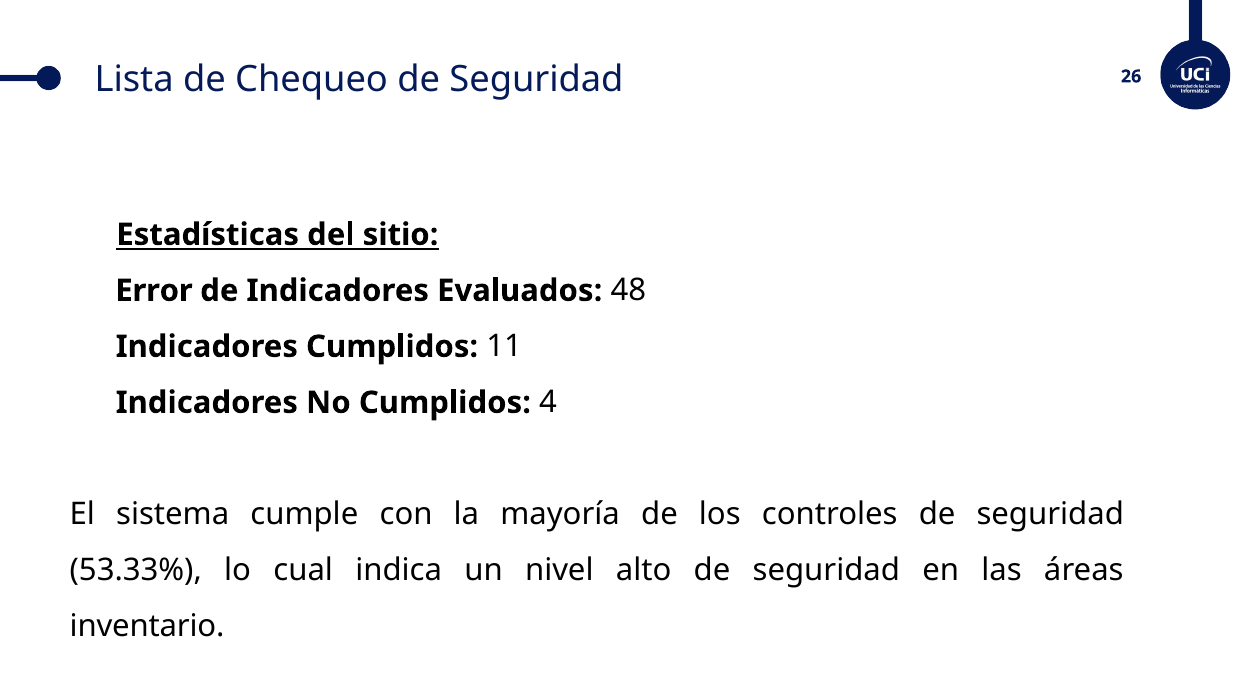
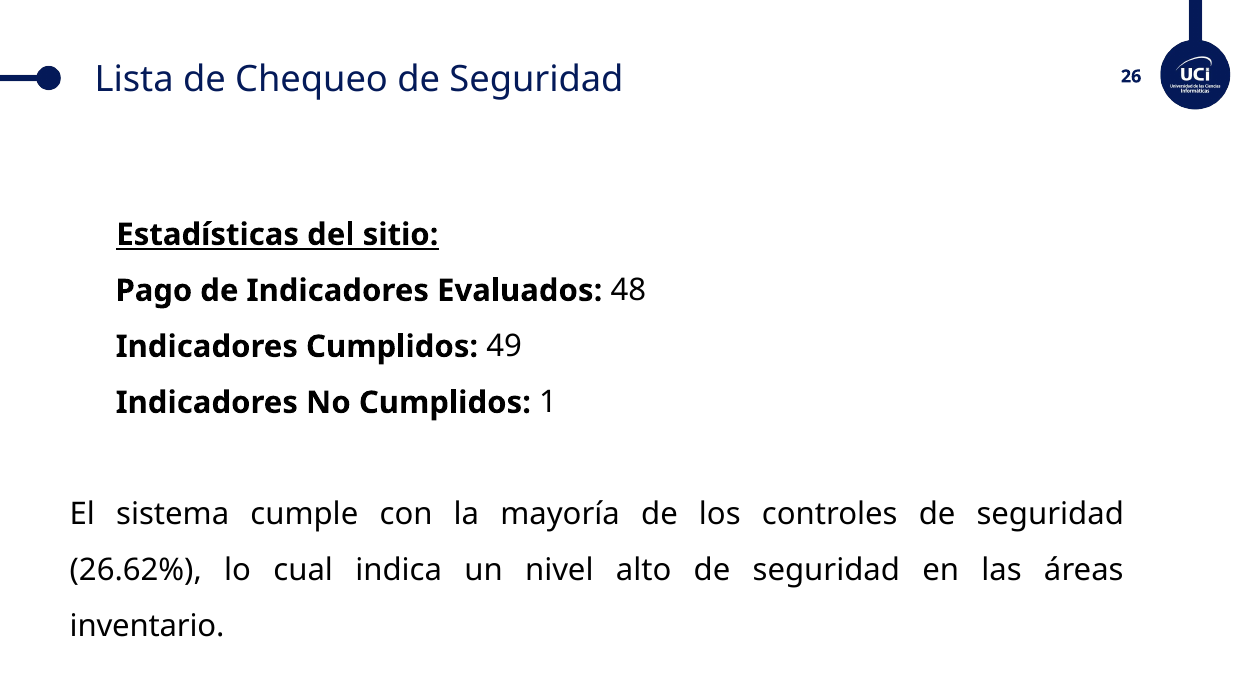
Error: Error -> Pago
11: 11 -> 49
4: 4 -> 1
53.33%: 53.33% -> 26.62%
